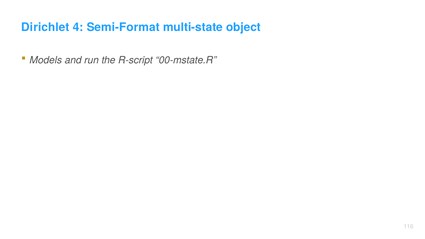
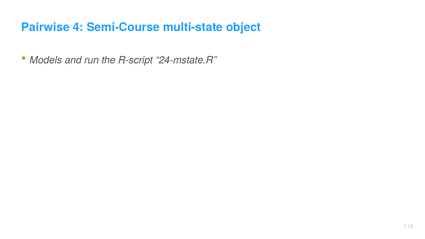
Dirichlet: Dirichlet -> Pairwise
Semi-Format: Semi-Format -> Semi-Course
00-mstate.R: 00-mstate.R -> 24-mstate.R
